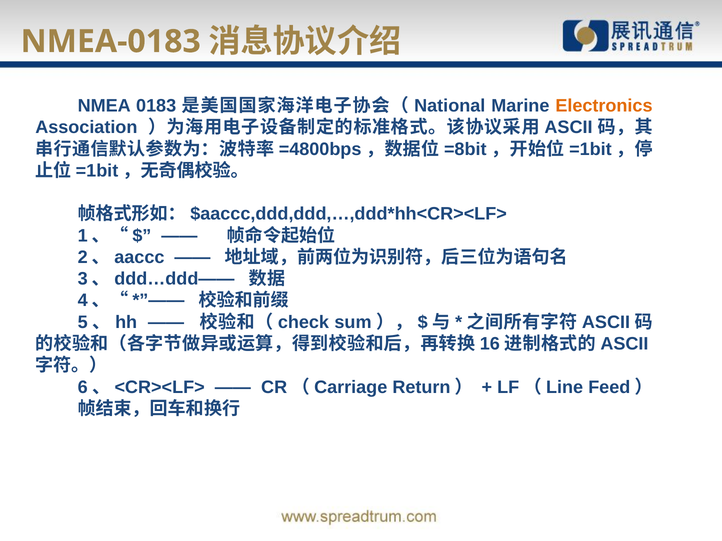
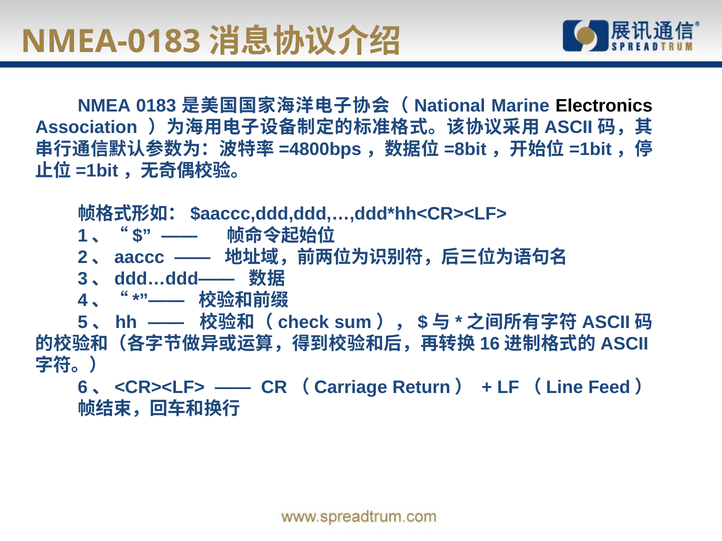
Electronics colour: orange -> black
